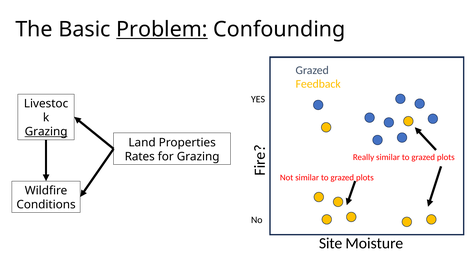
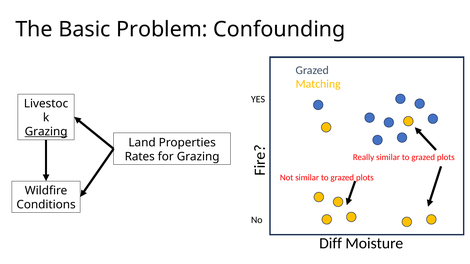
Problem underline: present -> none
Feedback: Feedback -> Matching
Site: Site -> Diff
